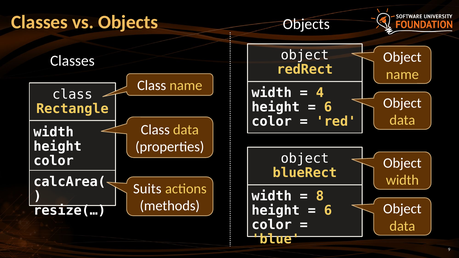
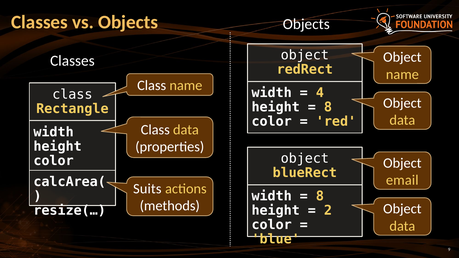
6 at (328, 107): 6 -> 8
width at (402, 180): width -> email
6 at (328, 211): 6 -> 2
